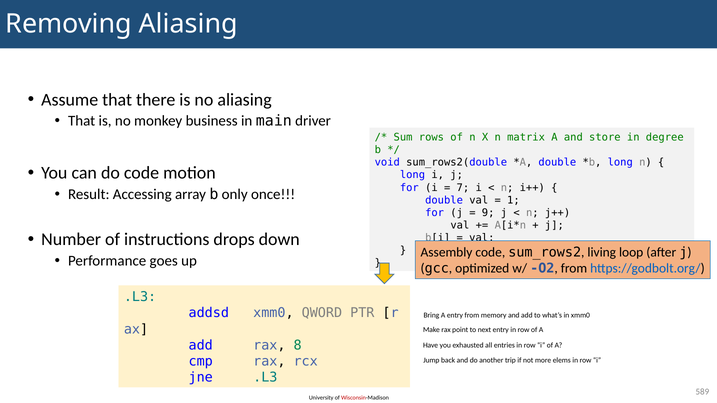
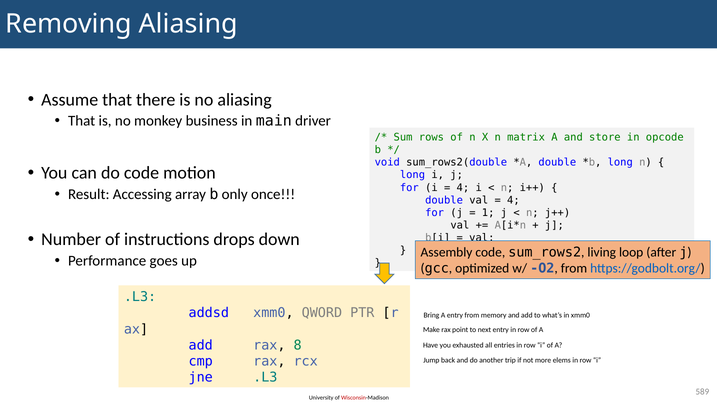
degree: degree -> opcode
7 at (463, 188): 7 -> 4
1 at (513, 200): 1 -> 4
9: 9 -> 1
